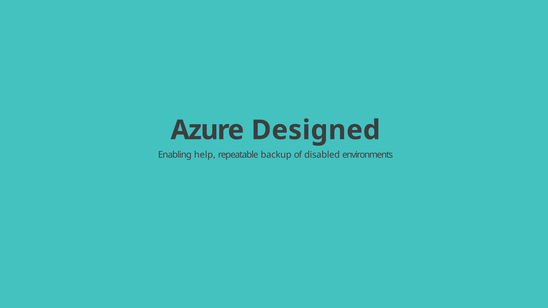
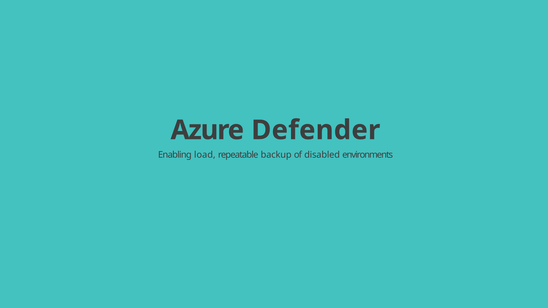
Designed: Designed -> Defender
help: help -> load
